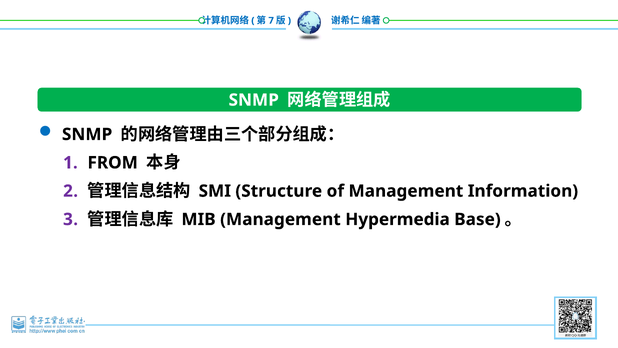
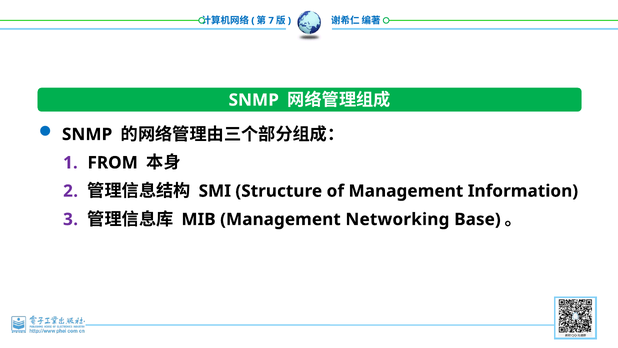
Hypermedia: Hypermedia -> Networking
